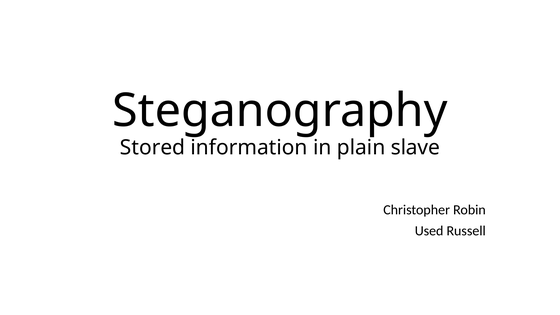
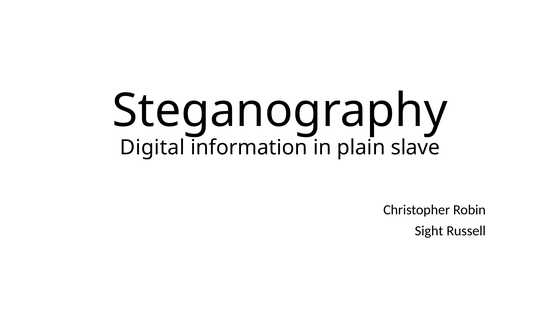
Stored: Stored -> Digital
Used: Used -> Sight
